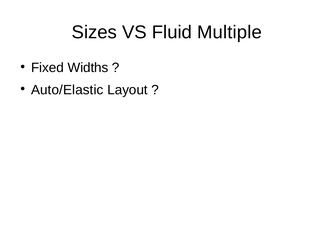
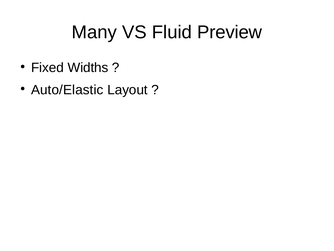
Sizes: Sizes -> Many
Multiple: Multiple -> Preview
